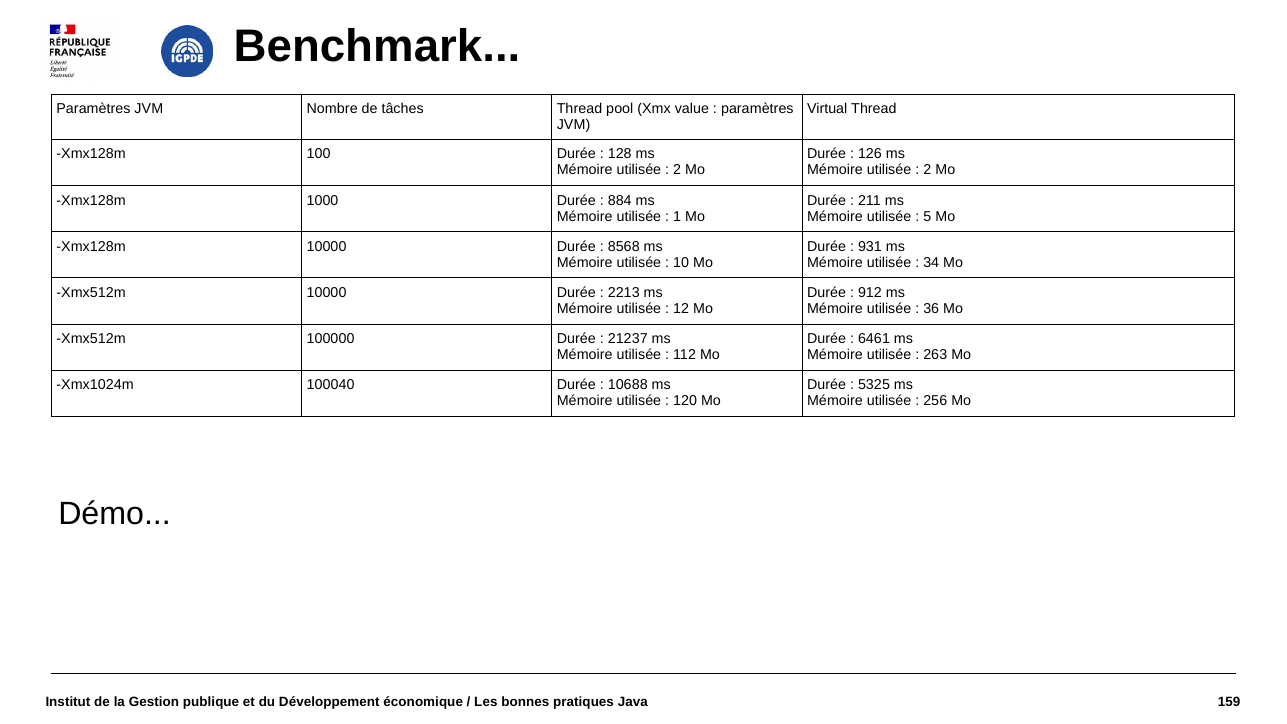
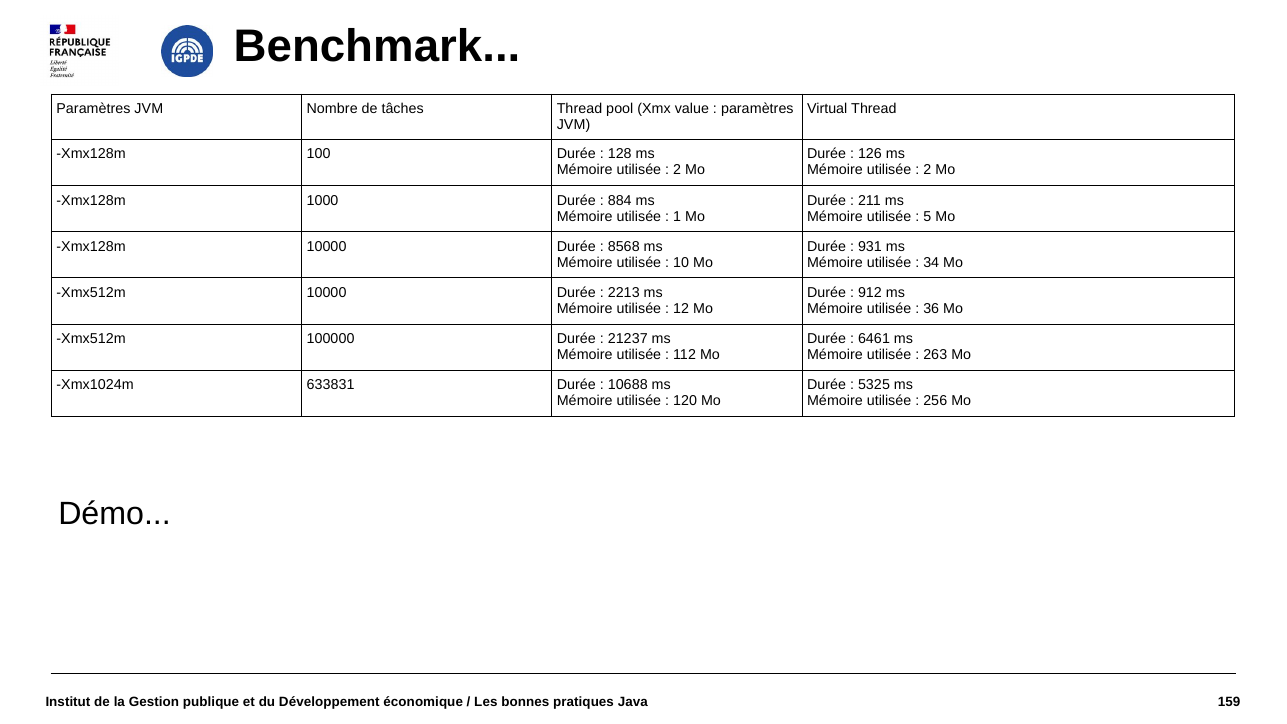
100040: 100040 -> 633831
